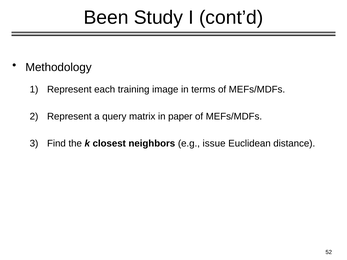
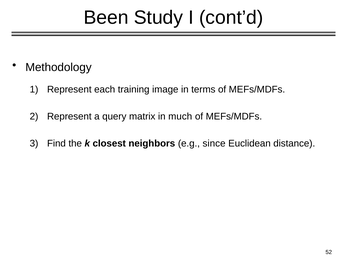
paper: paper -> much
issue: issue -> since
